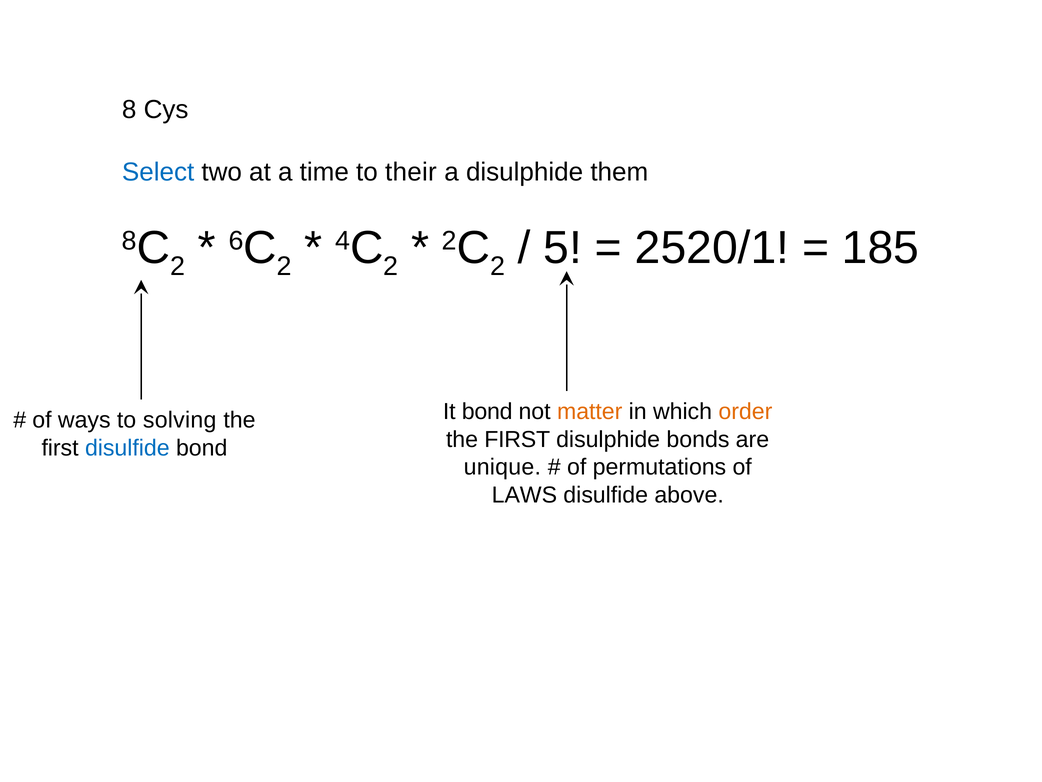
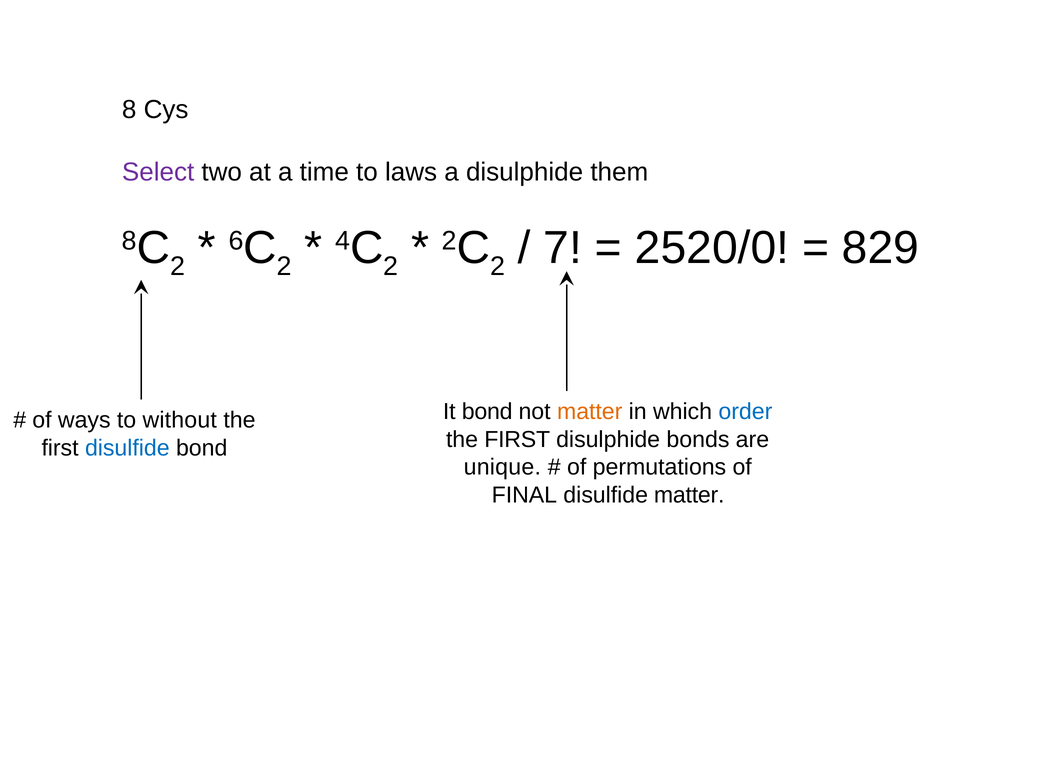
Select colour: blue -> purple
their: their -> laws
5: 5 -> 7
2520/1: 2520/1 -> 2520/0
185: 185 -> 829
order colour: orange -> blue
solving: solving -> without
LAWS: LAWS -> FINAL
disulfide above: above -> matter
